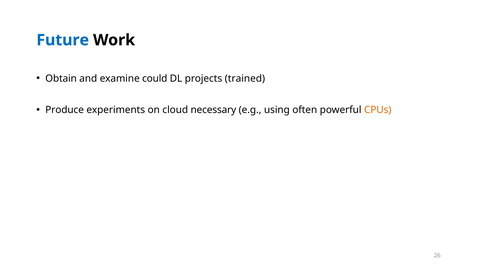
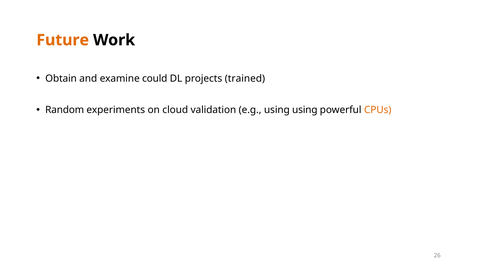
Future colour: blue -> orange
Produce: Produce -> Random
necessary: necessary -> validation
using often: often -> using
